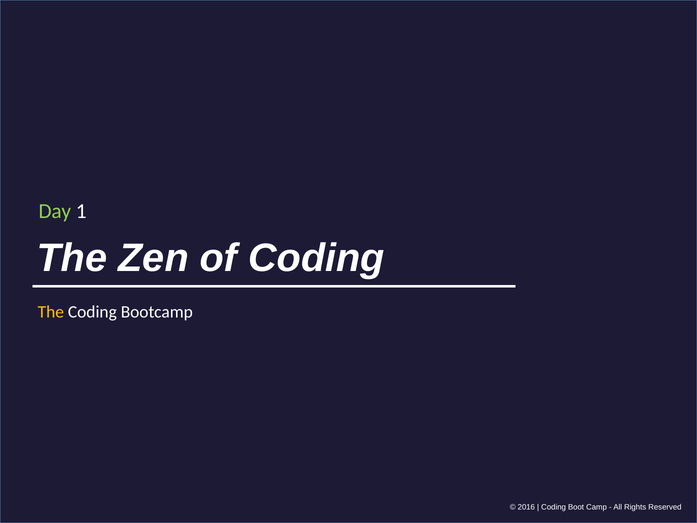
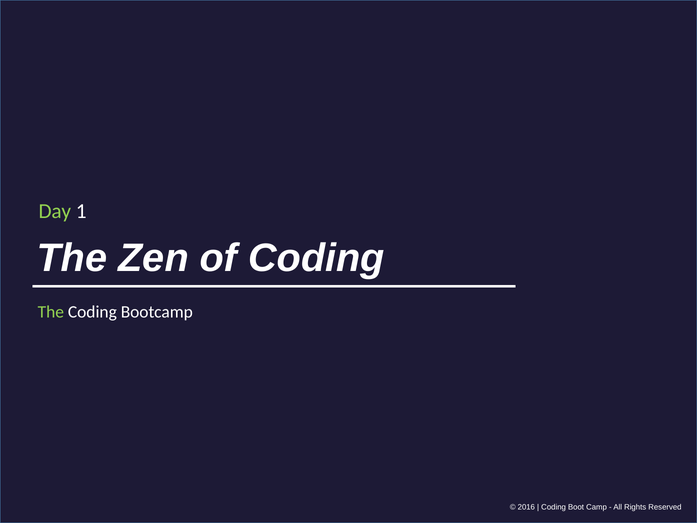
The at (51, 312) colour: yellow -> light green
